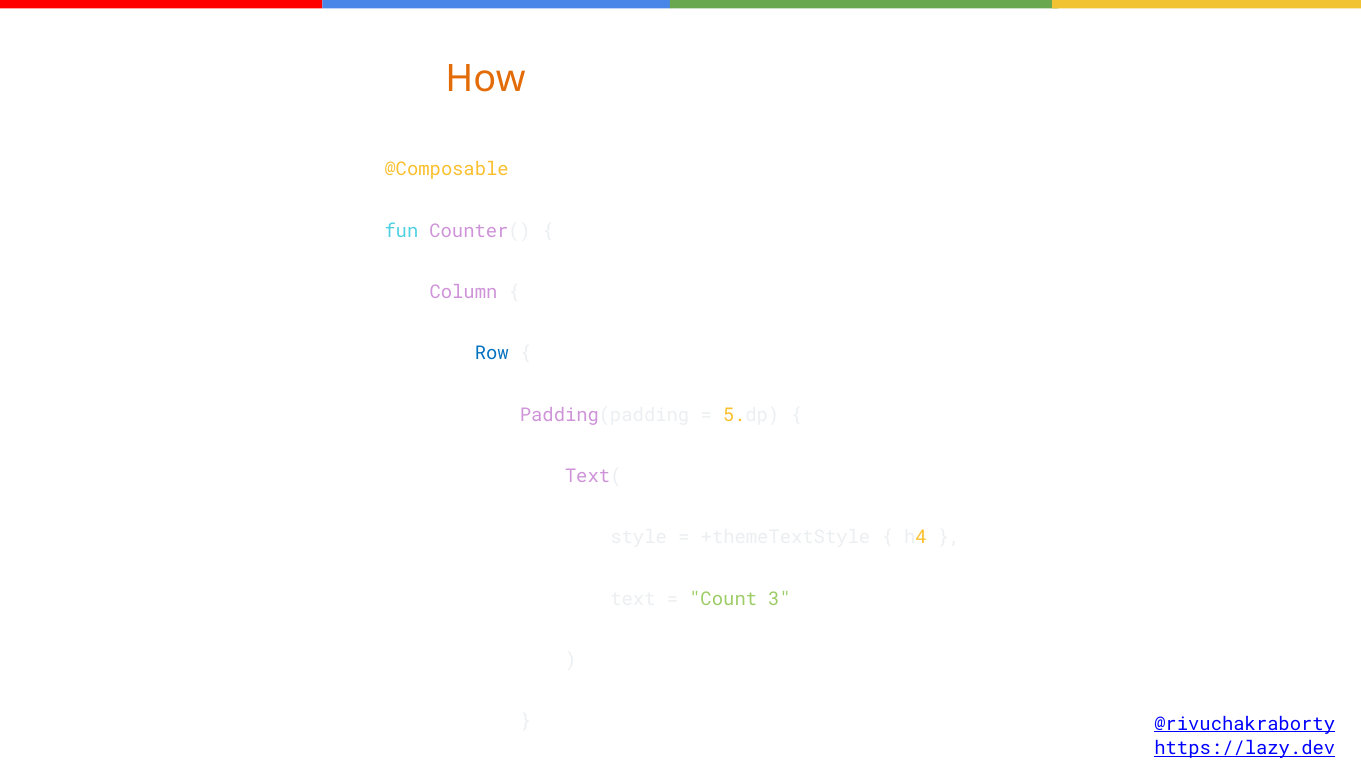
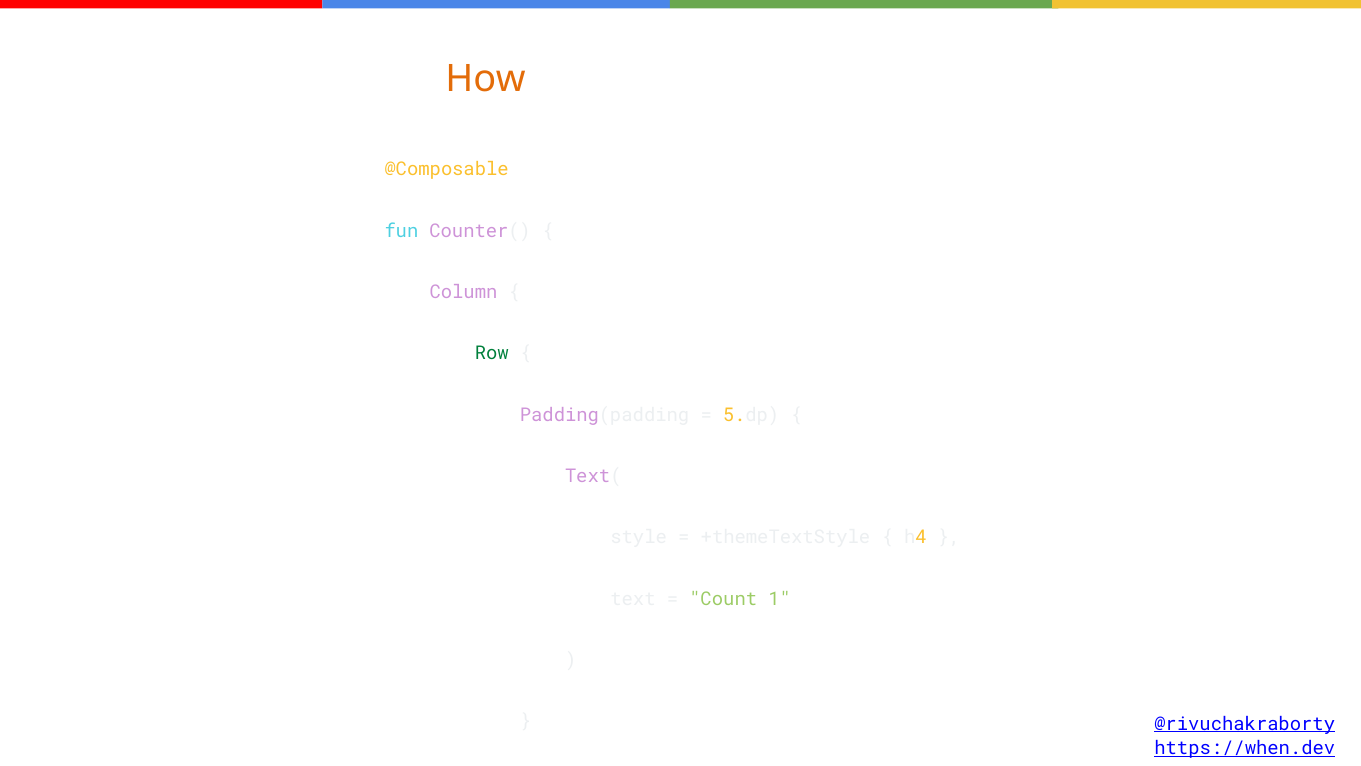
Row at (492, 353) colour: blue -> green
3: 3 -> 1
https://lazy.dev: https://lazy.dev -> https://when.dev
